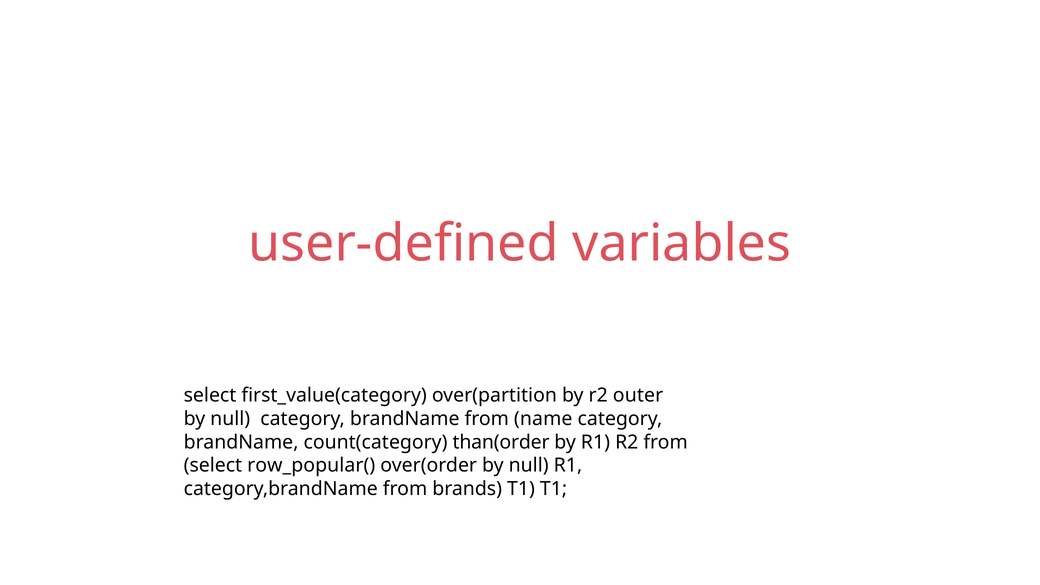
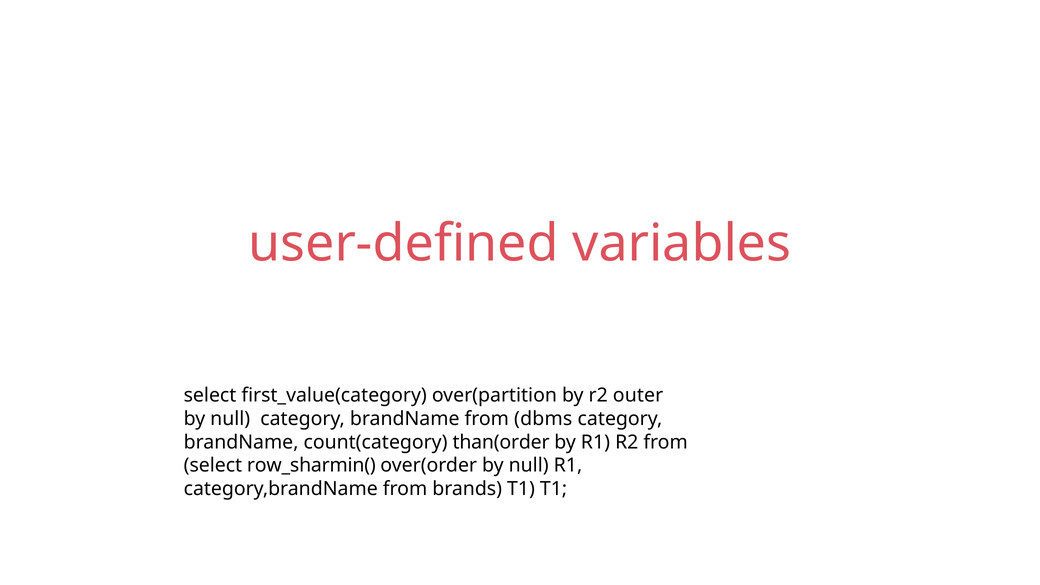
name: name -> dbms
row_popular(: row_popular( -> row_sharmin(
